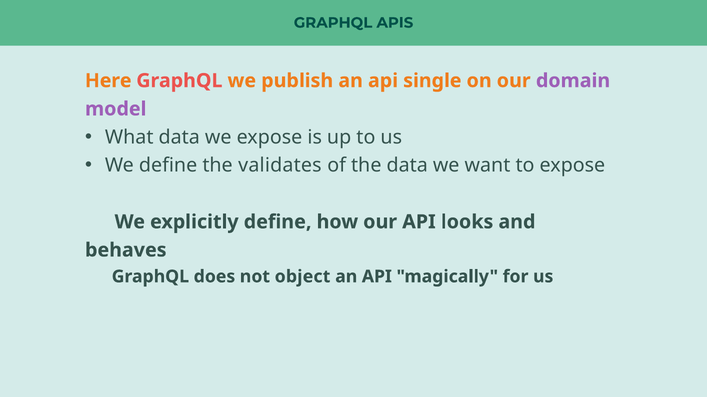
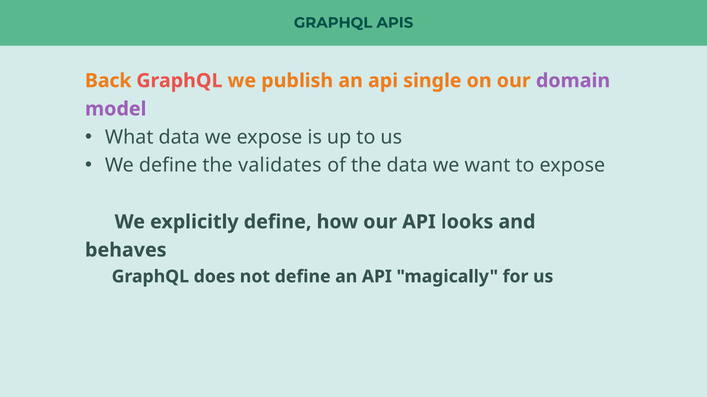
Here: Here -> Back
not object: object -> define
